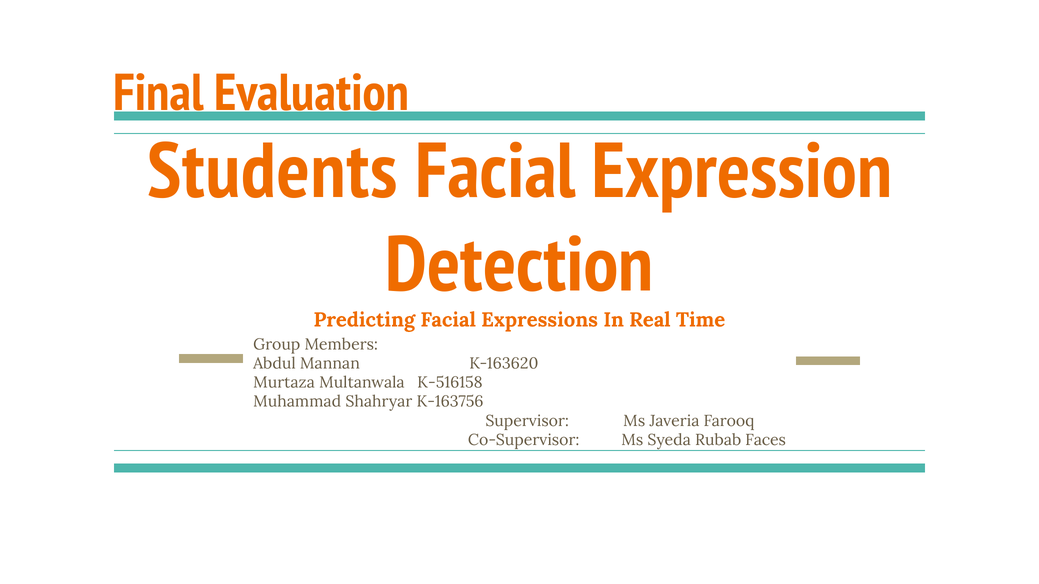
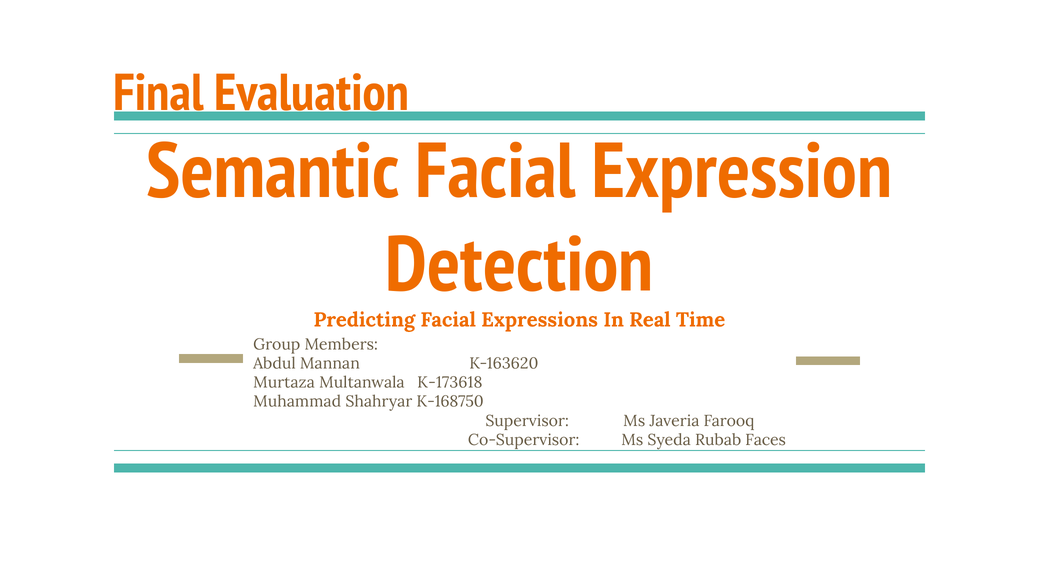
Students: Students -> Semantic
K-516158: K-516158 -> K-173618
K-163756: K-163756 -> K-168750
